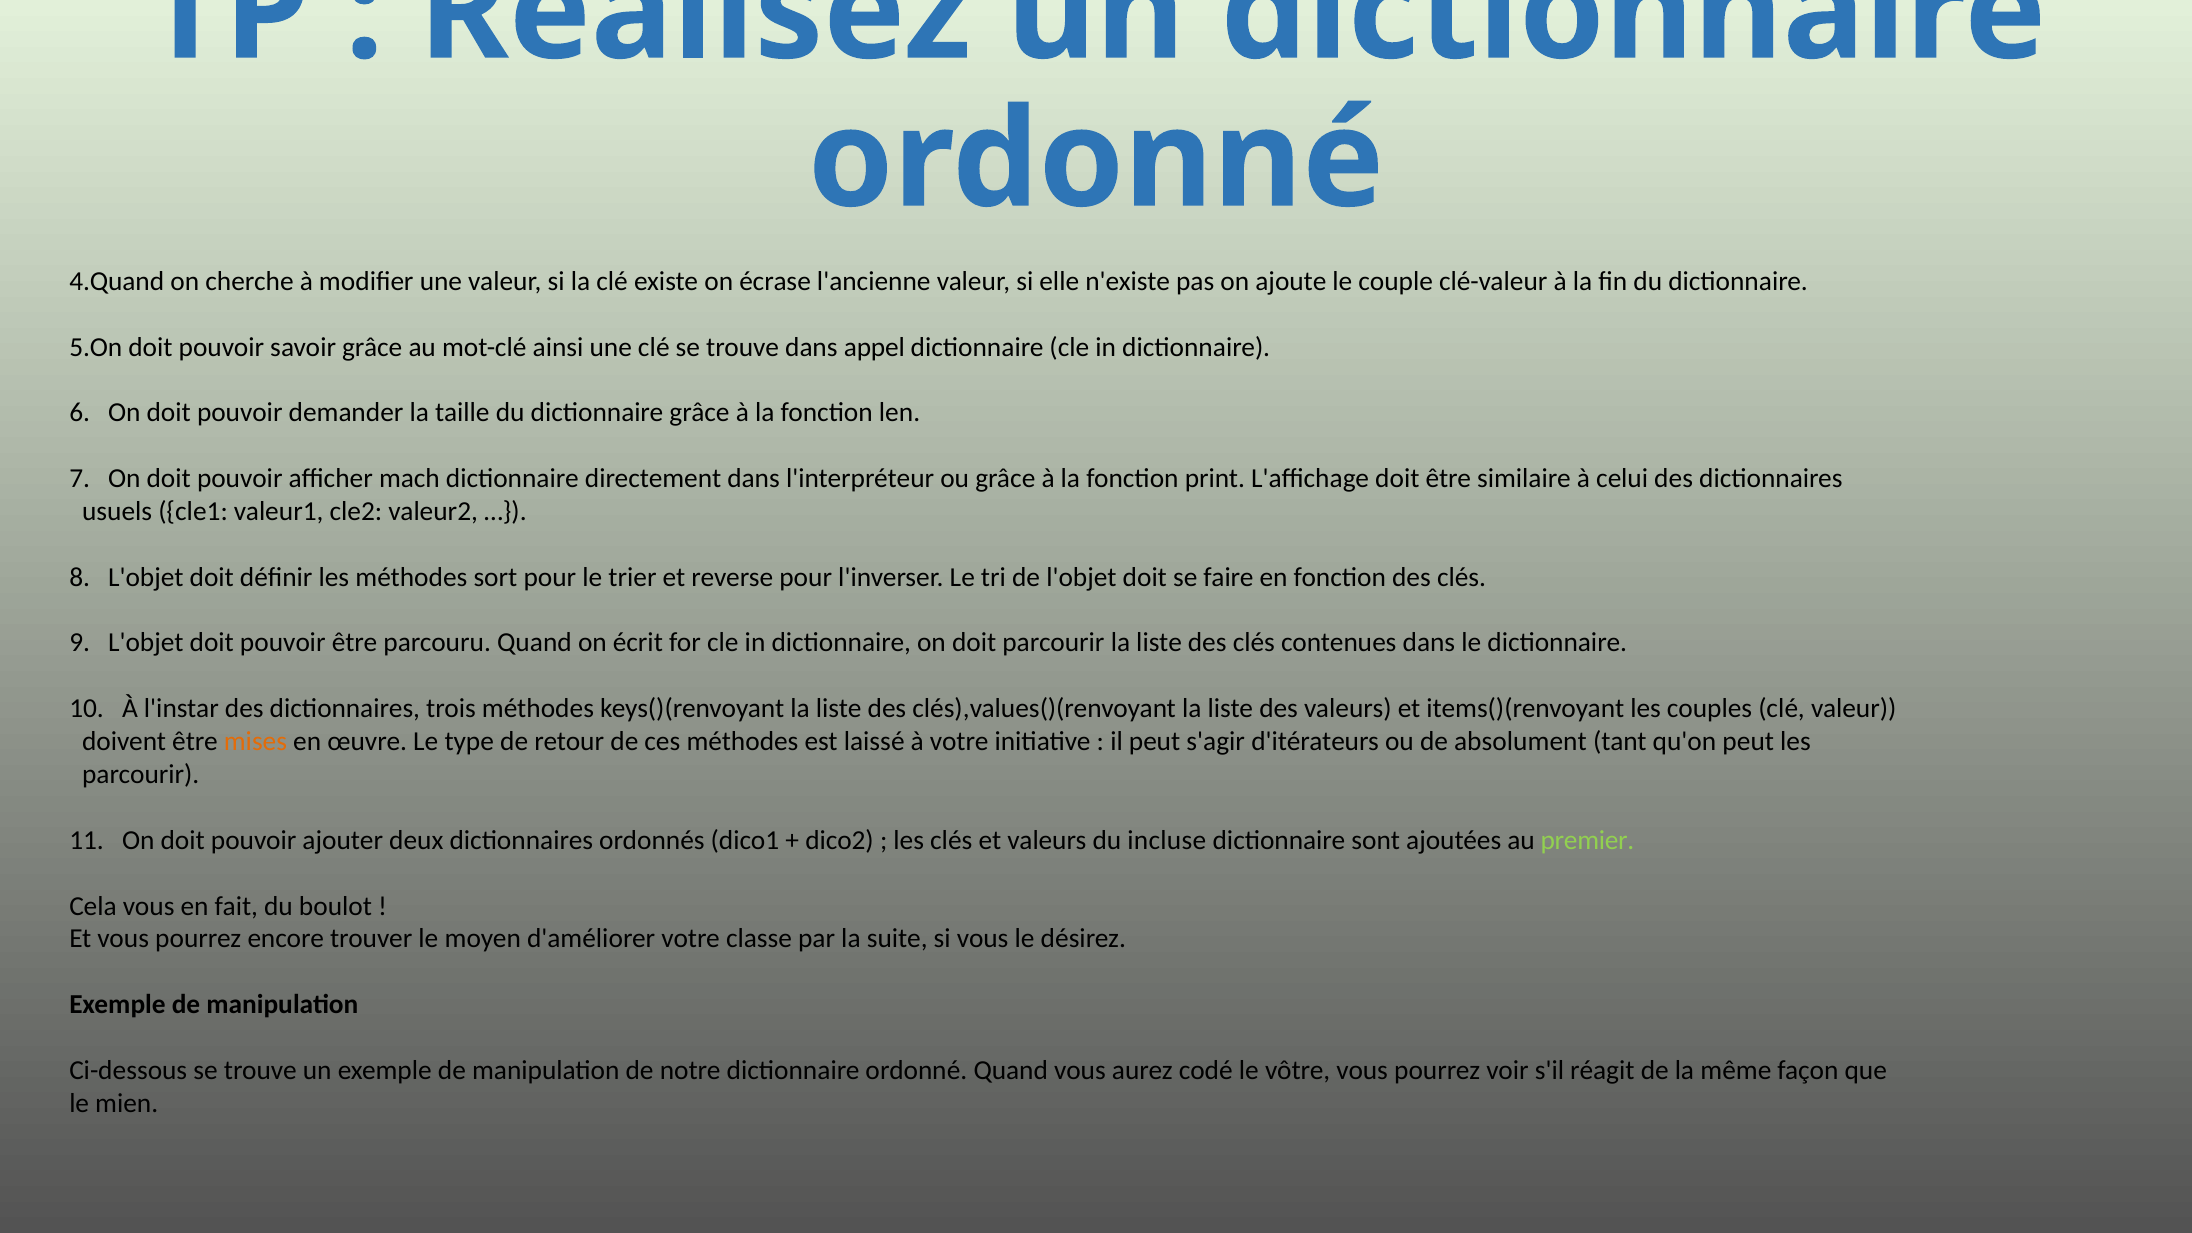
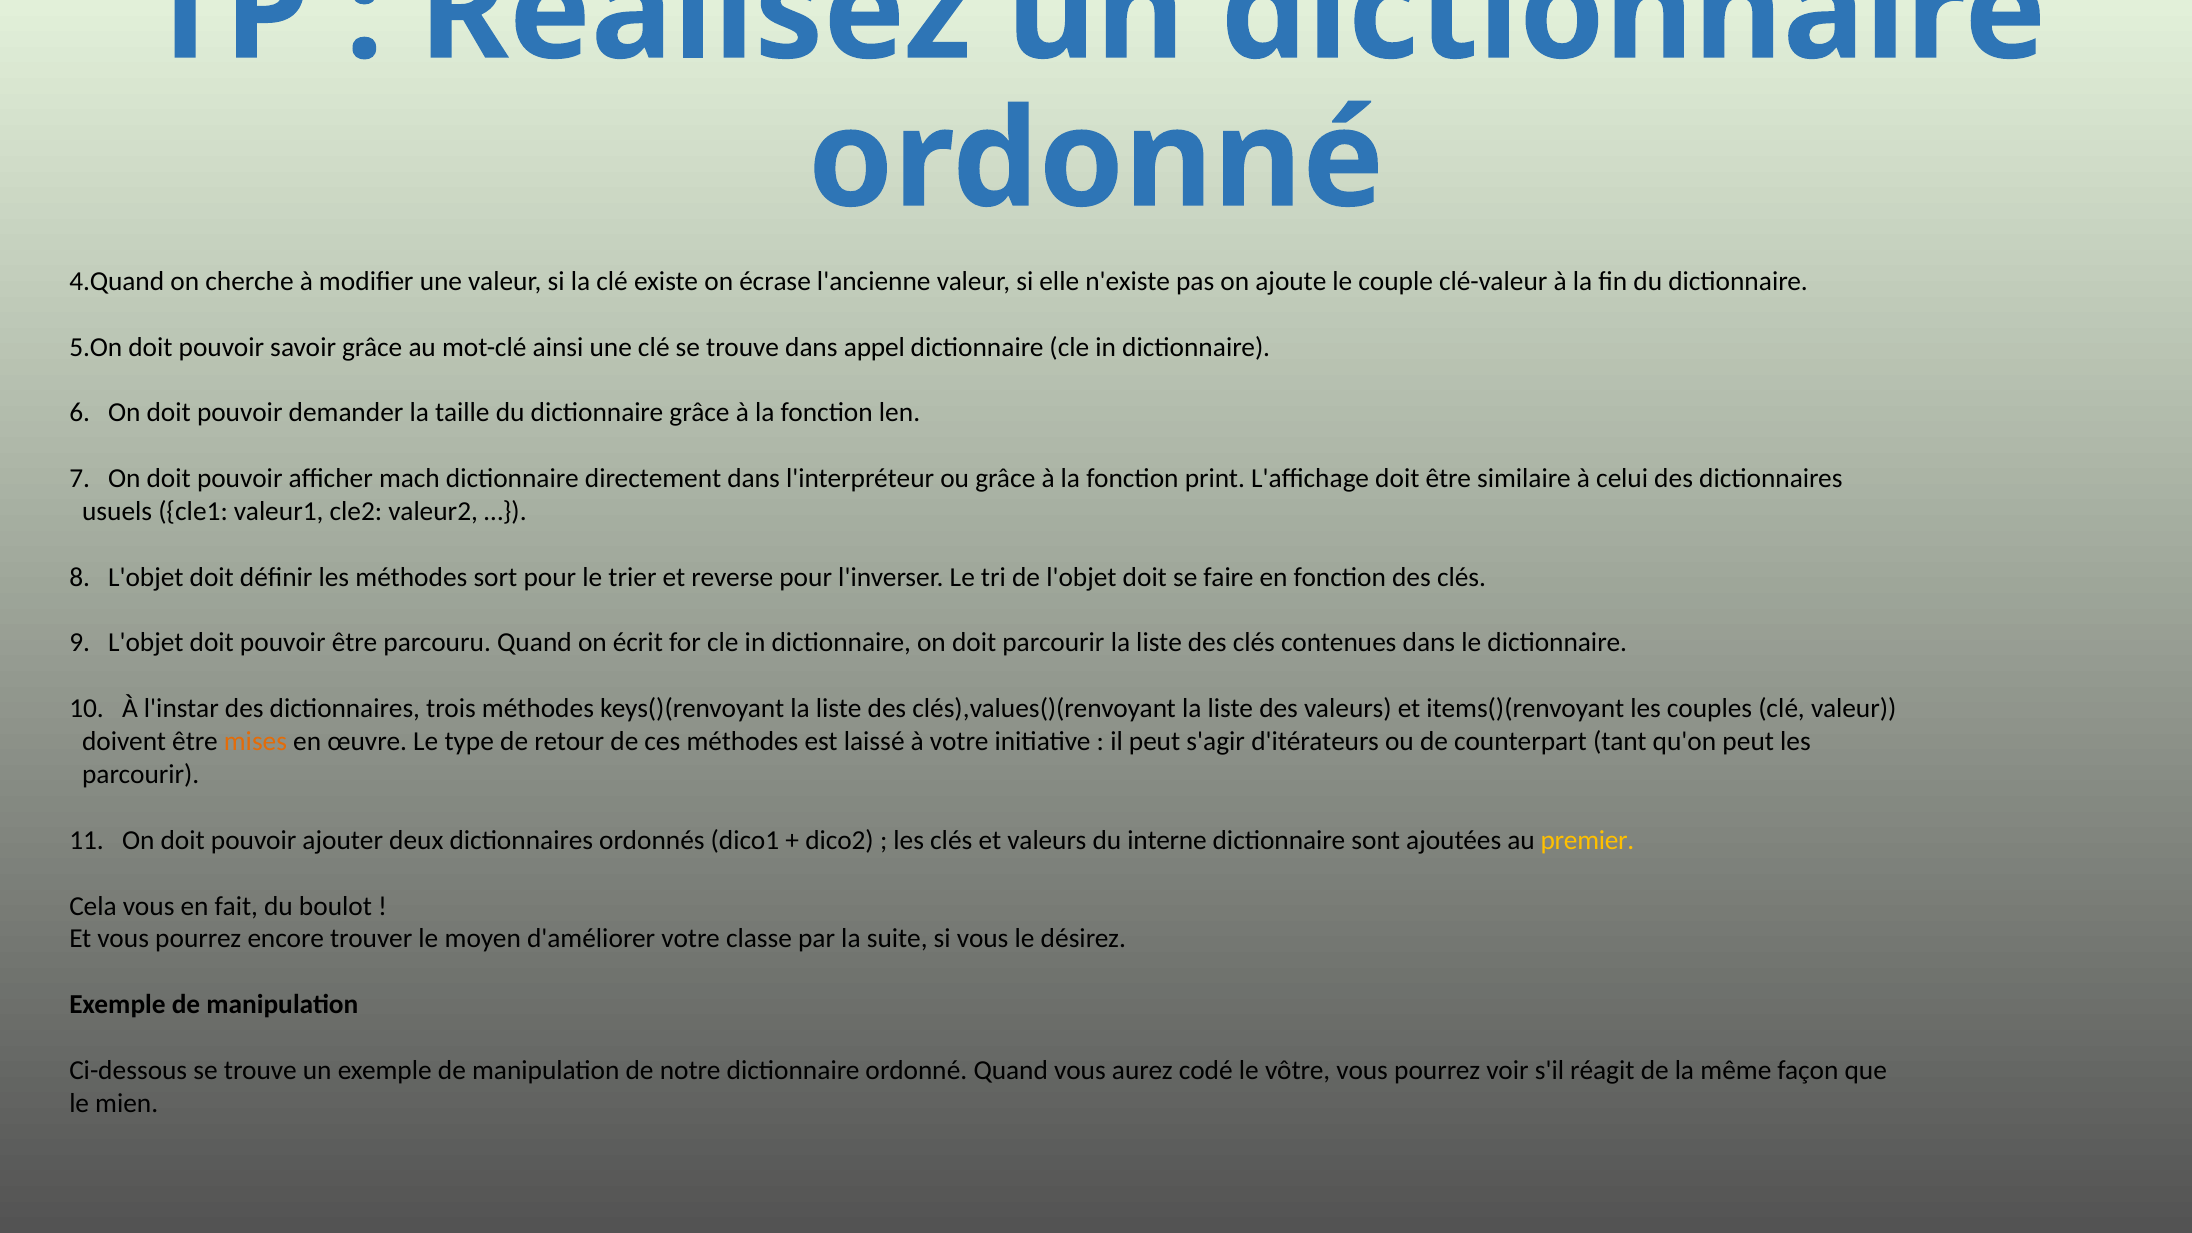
absolument: absolument -> counterpart
incluse: incluse -> interne
premier colour: light green -> yellow
